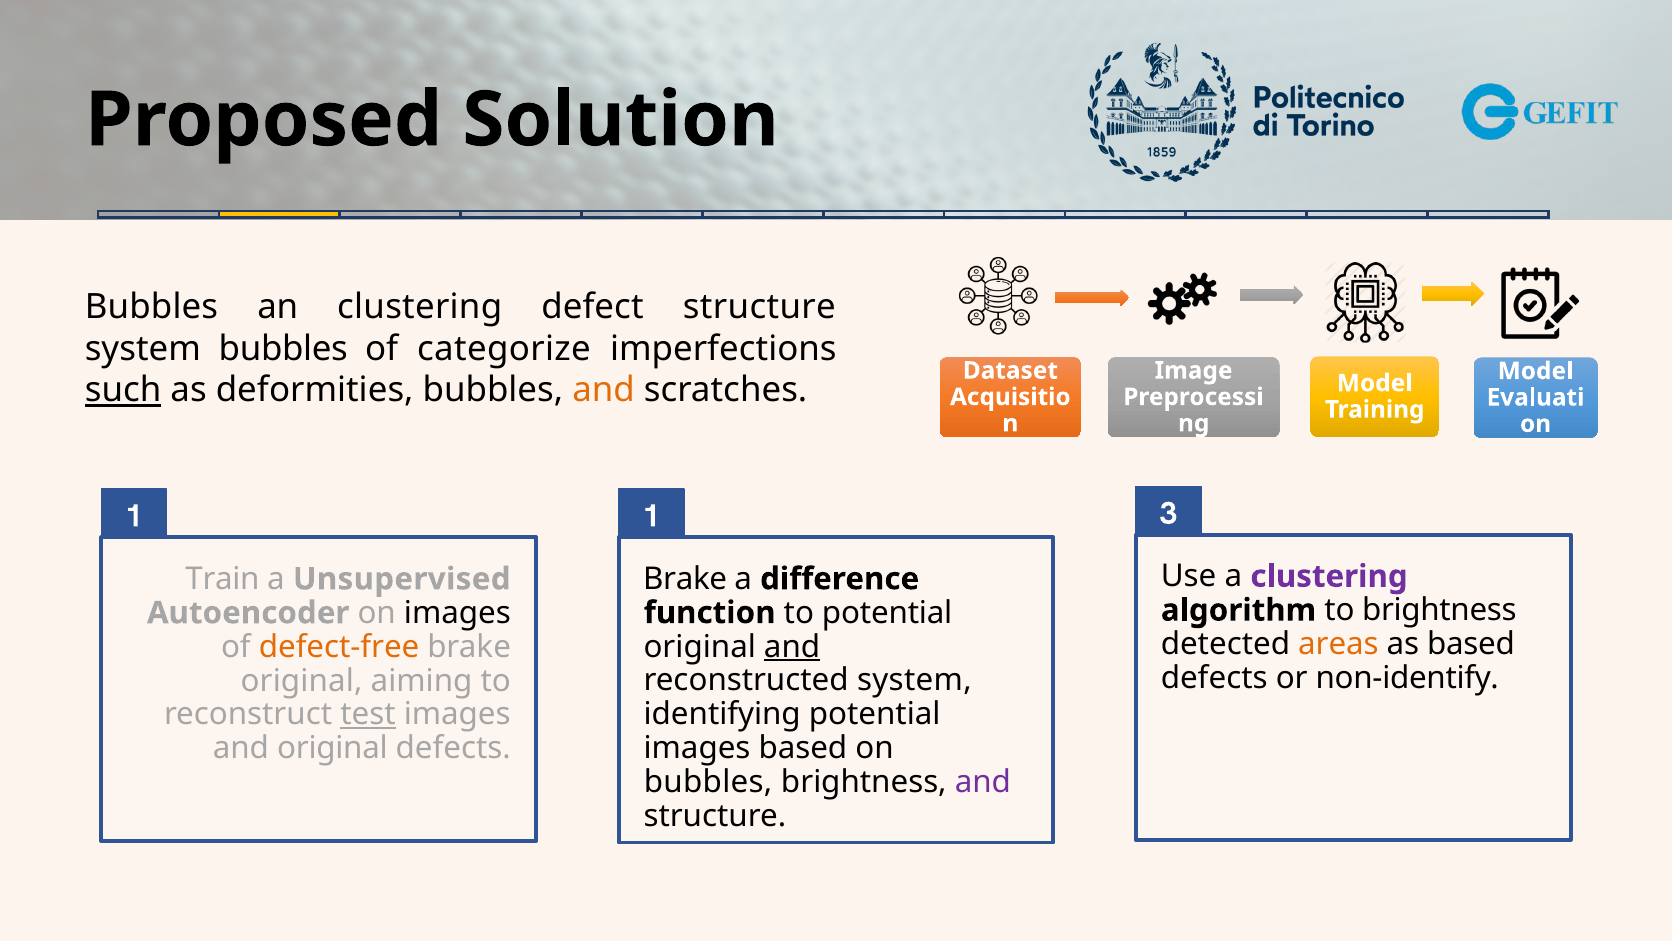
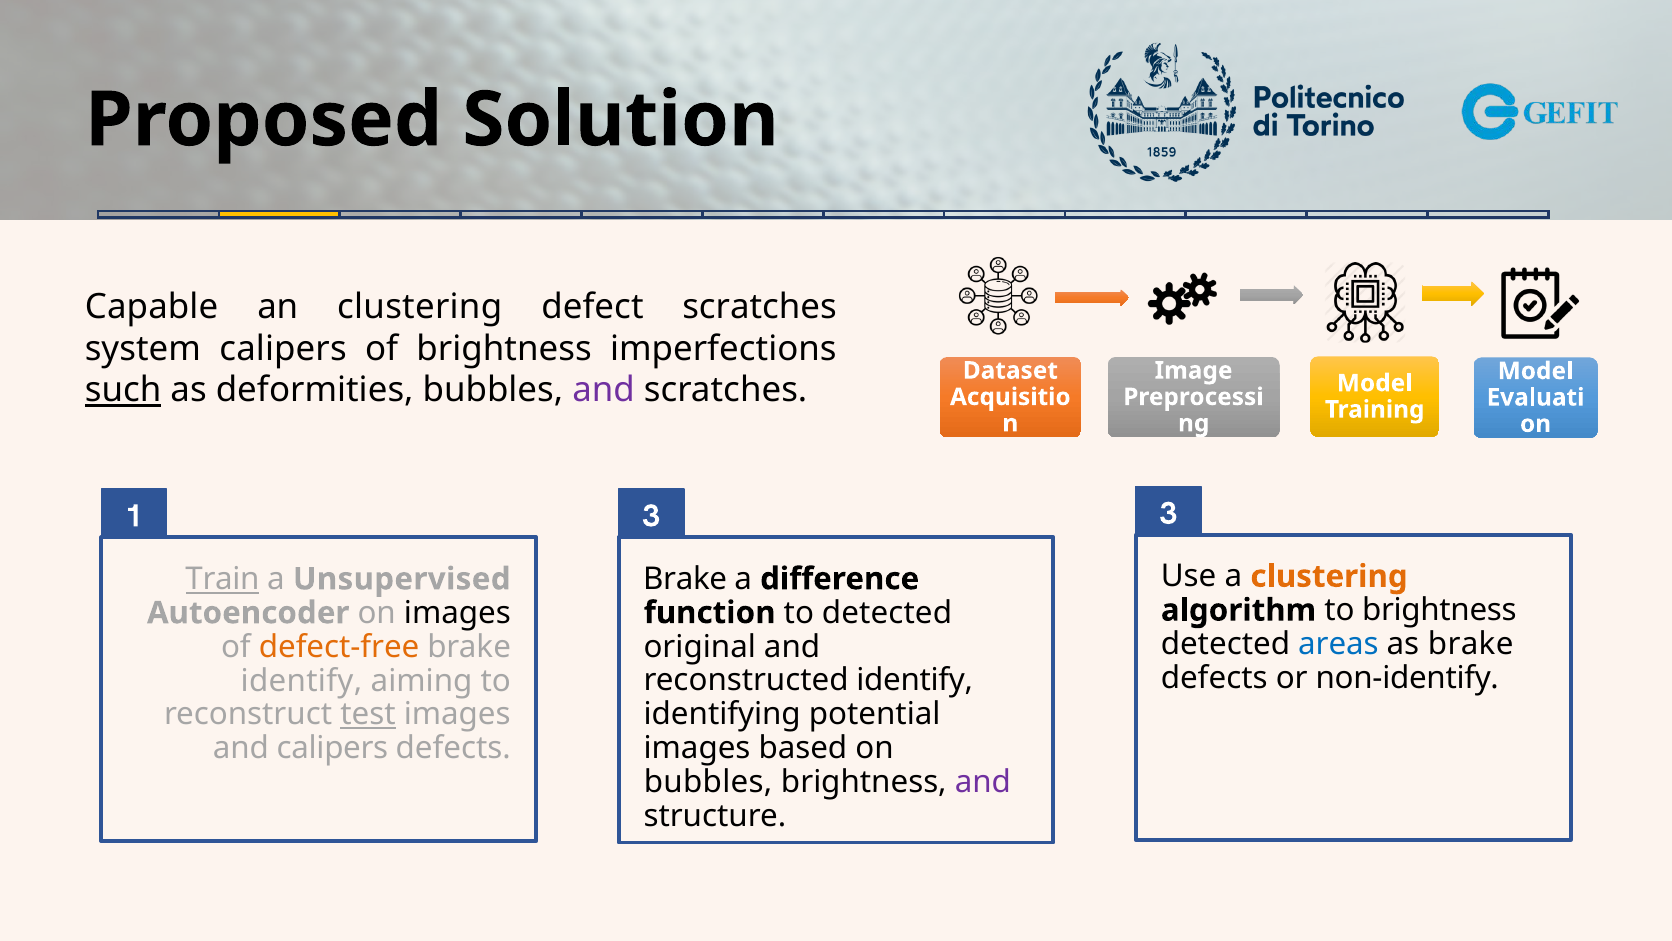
Bubbles at (152, 307): Bubbles -> Capable
defect structure: structure -> scratches
system bubbles: bubbles -> calipers
of categorize: categorize -> brightness
and at (604, 390) colour: orange -> purple
1 1: 1 -> 3
clustering at (1329, 576) colour: purple -> orange
Train underline: none -> present
to potential: potential -> detected
areas colour: orange -> blue
as based: based -> brake
and at (792, 646) underline: present -> none
reconstructed system: system -> identify
original at (302, 680): original -> identify
and original: original -> calipers
